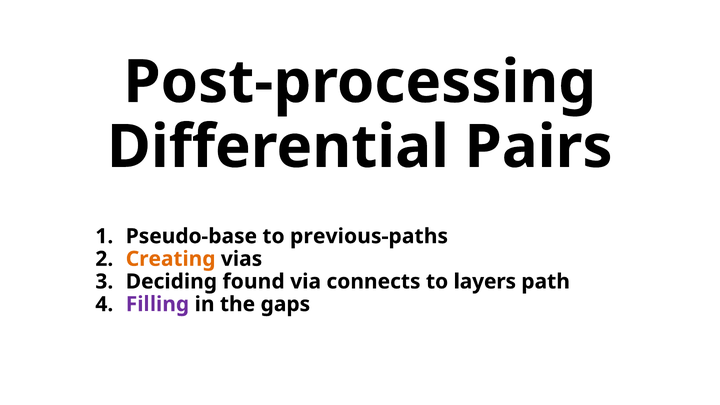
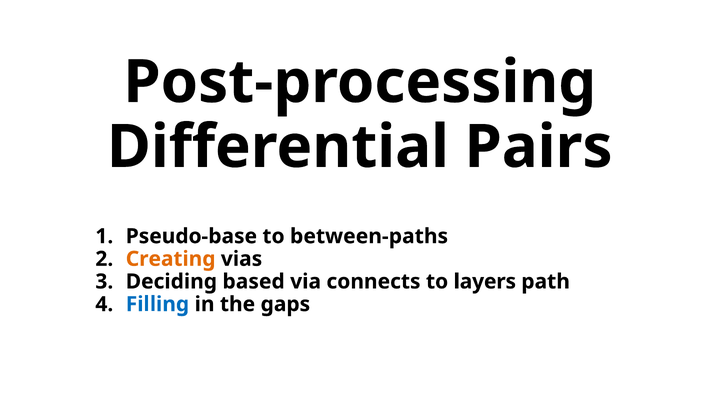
previous-paths: previous-paths -> between-paths
found: found -> based
Filling colour: purple -> blue
